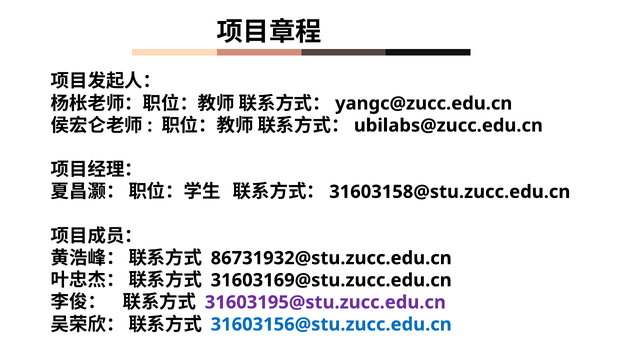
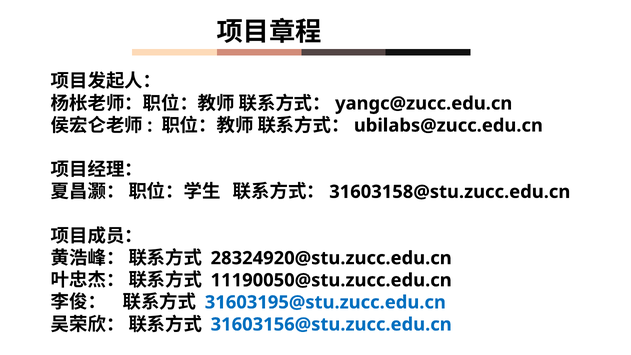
86731932@stu.zucc.edu.cn: 86731932@stu.zucc.edu.cn -> 28324920@stu.zucc.edu.cn
31603169@stu.zucc.edu.cn: 31603169@stu.zucc.edu.cn -> 11190050@stu.zucc.edu.cn
31603195@stu.zucc.edu.cn colour: purple -> blue
